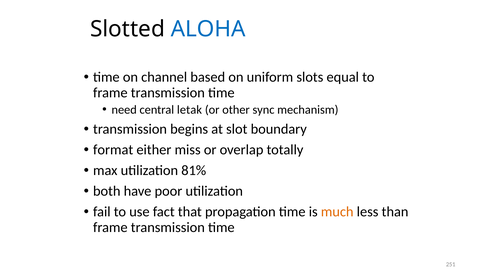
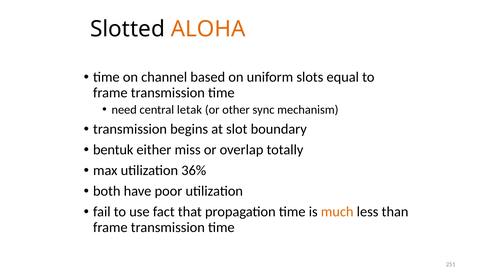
ALOHA colour: blue -> orange
format: format -> bentuk
81%: 81% -> 36%
